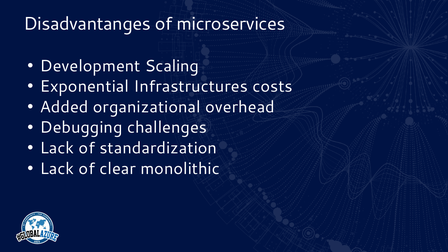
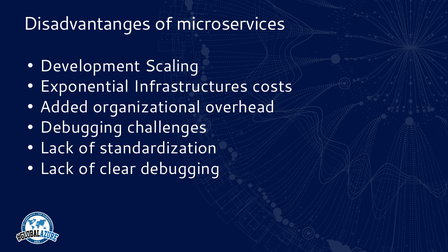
clear monolithic: monolithic -> debugging
